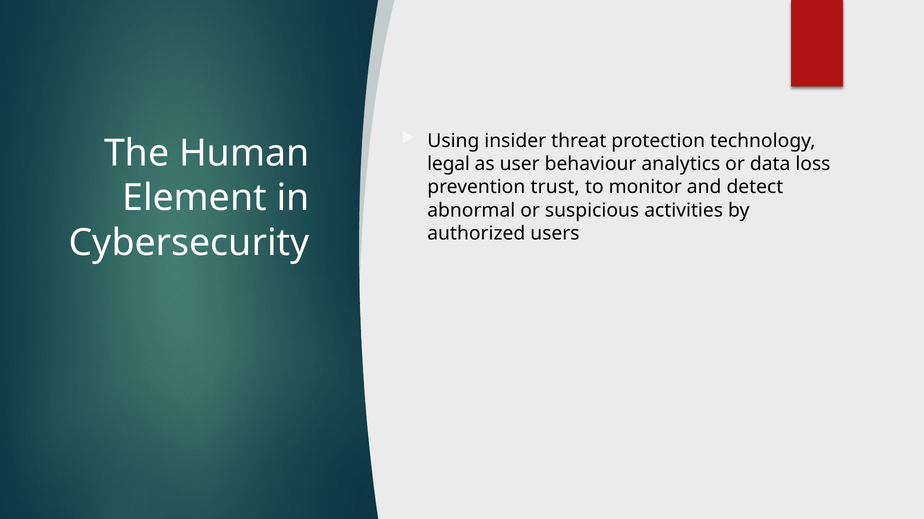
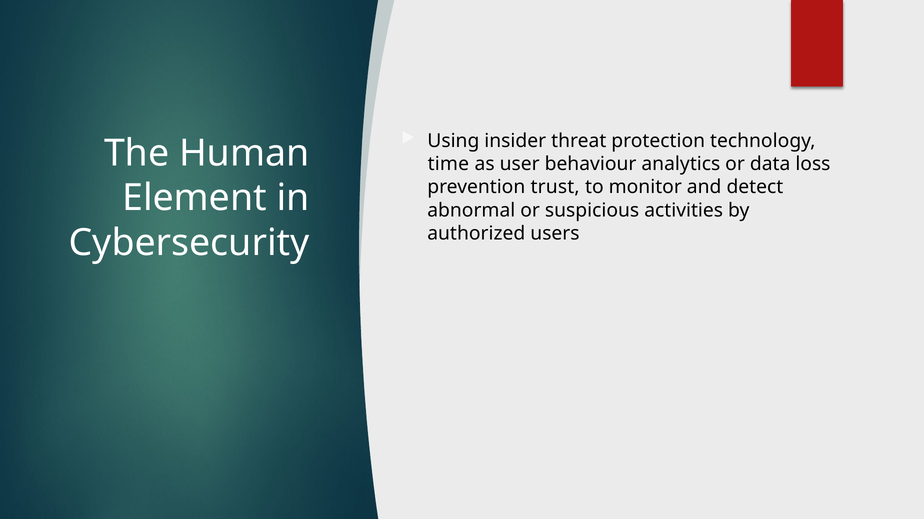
legal: legal -> time
